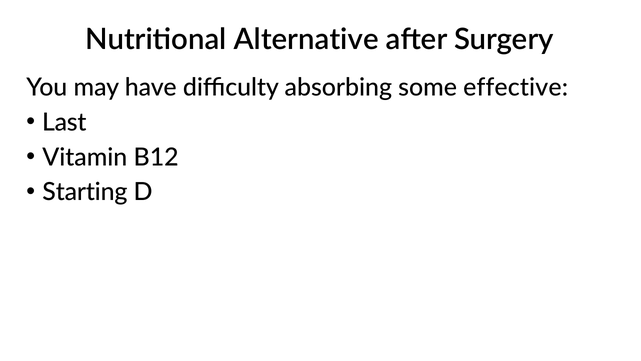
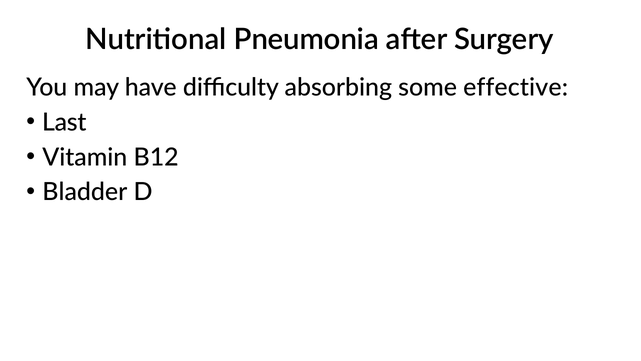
Alternative: Alternative -> Pneumonia
Starting: Starting -> Bladder
